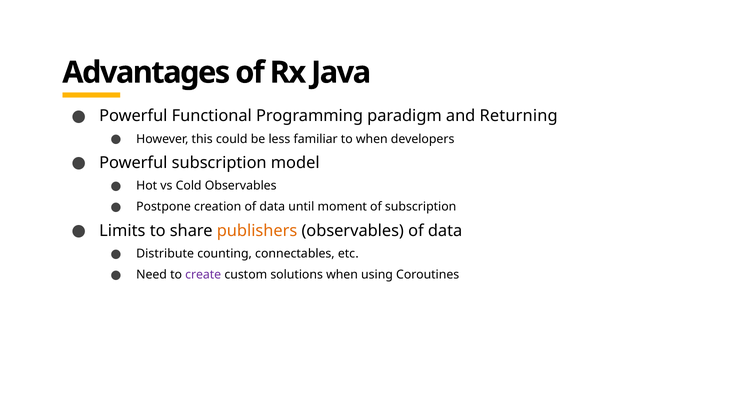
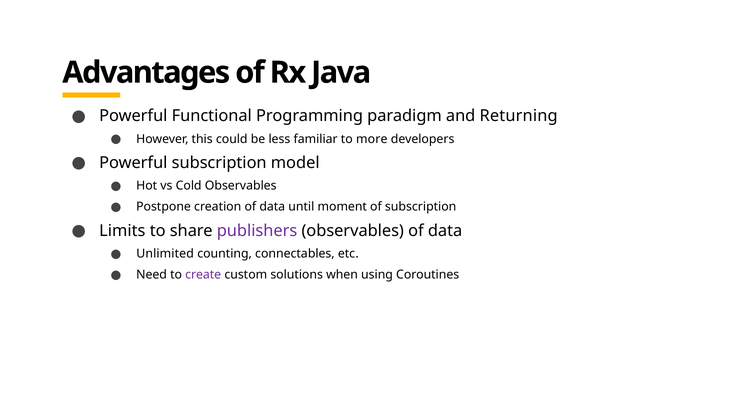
to when: when -> more
publishers colour: orange -> purple
Distribute: Distribute -> Unlimited
